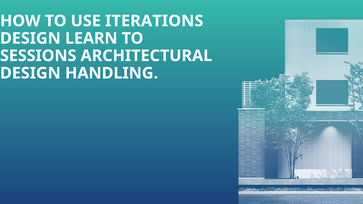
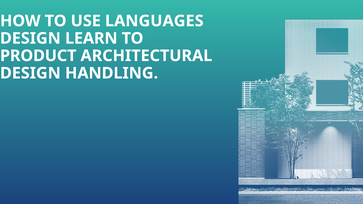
ITERATIONS: ITERATIONS -> LANGUAGES
SESSIONS: SESSIONS -> PRODUCT
